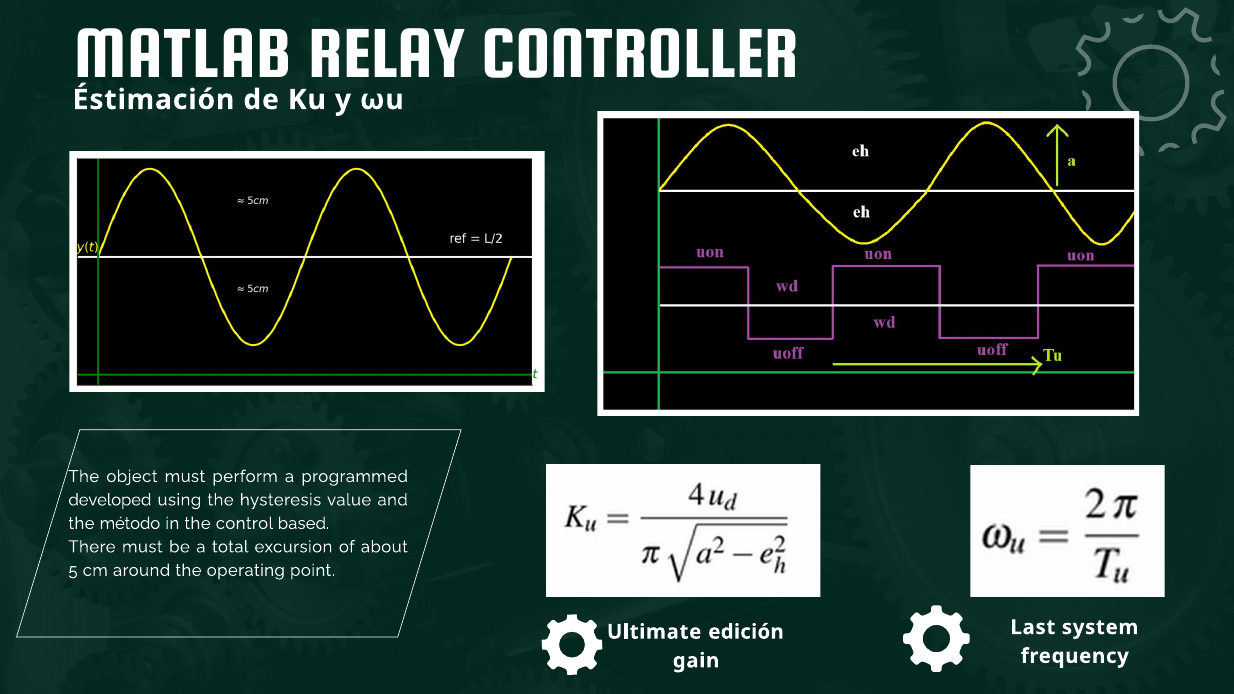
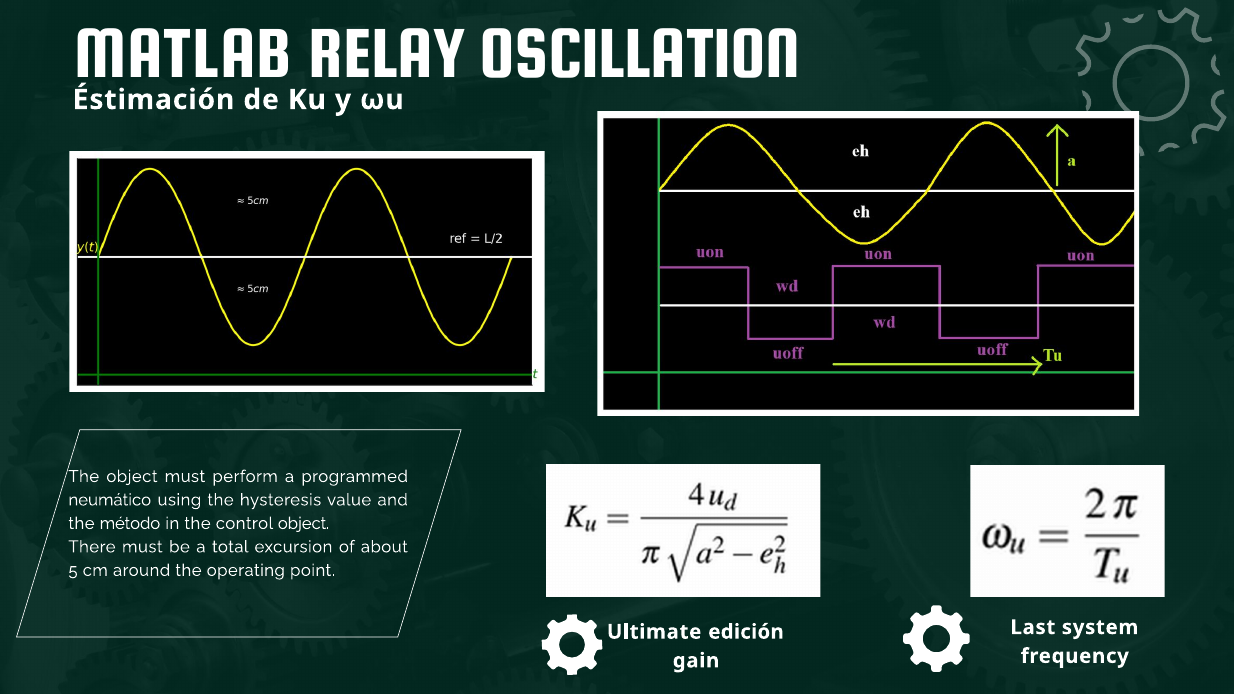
CONTROLLER: CONTROLLER -> OSCILLATION
developed: developed -> neumático
control based: based -> object
